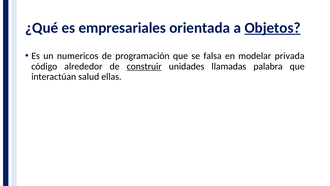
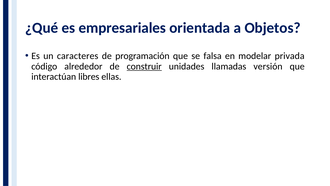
Objetos underline: present -> none
numericos: numericos -> caracteres
palabra: palabra -> versión
salud: salud -> libres
